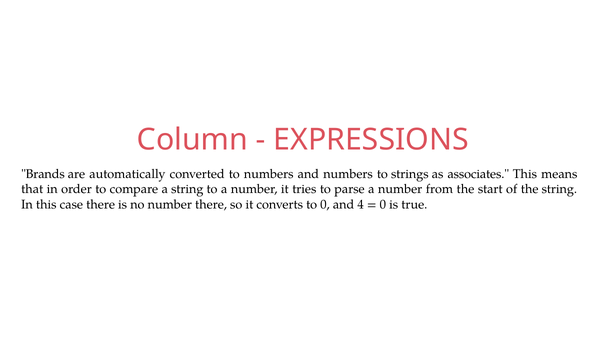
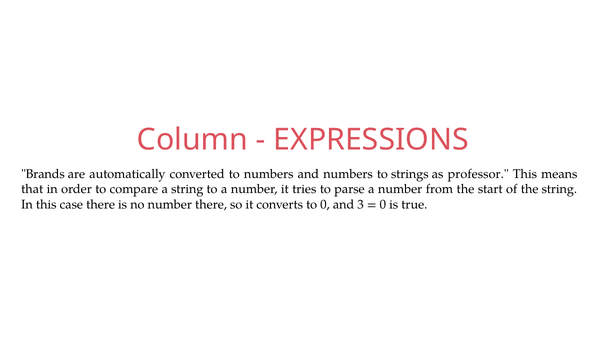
associates: associates -> professor
4: 4 -> 3
